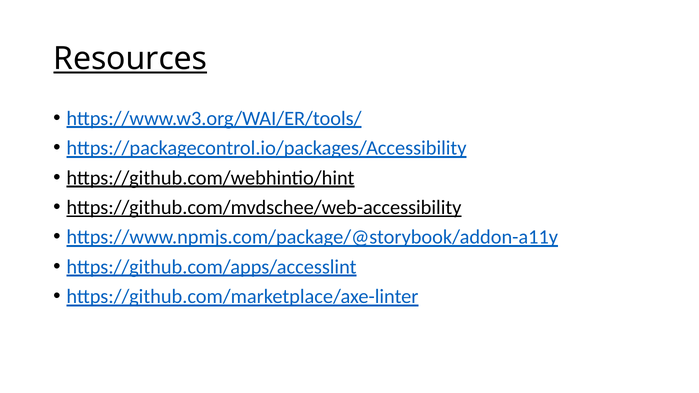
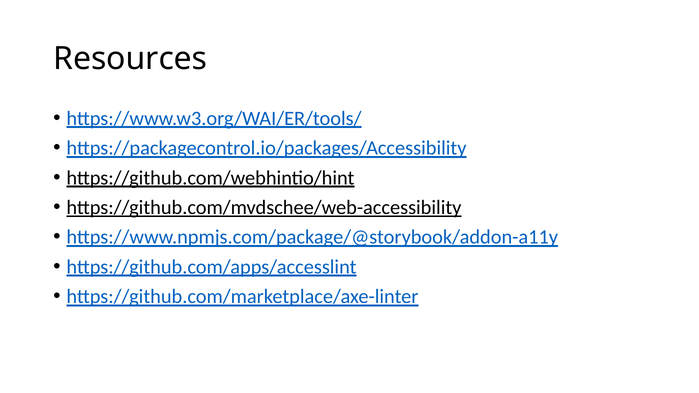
Resources underline: present -> none
